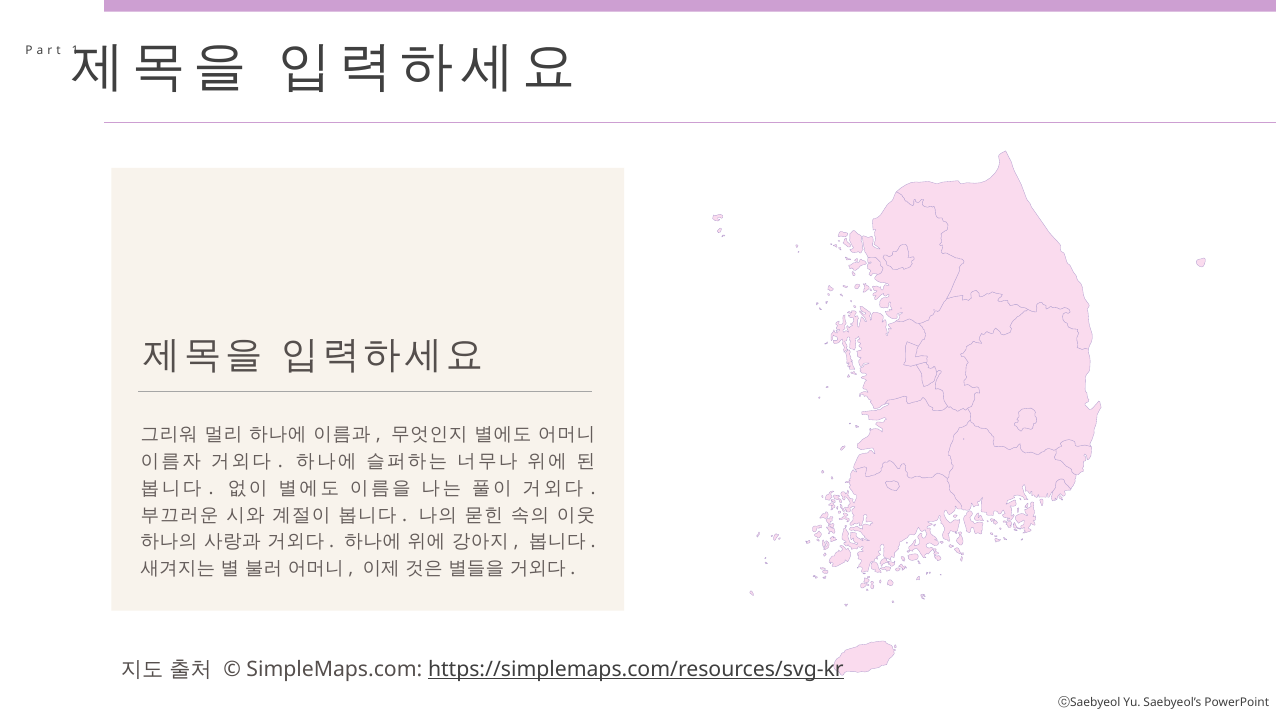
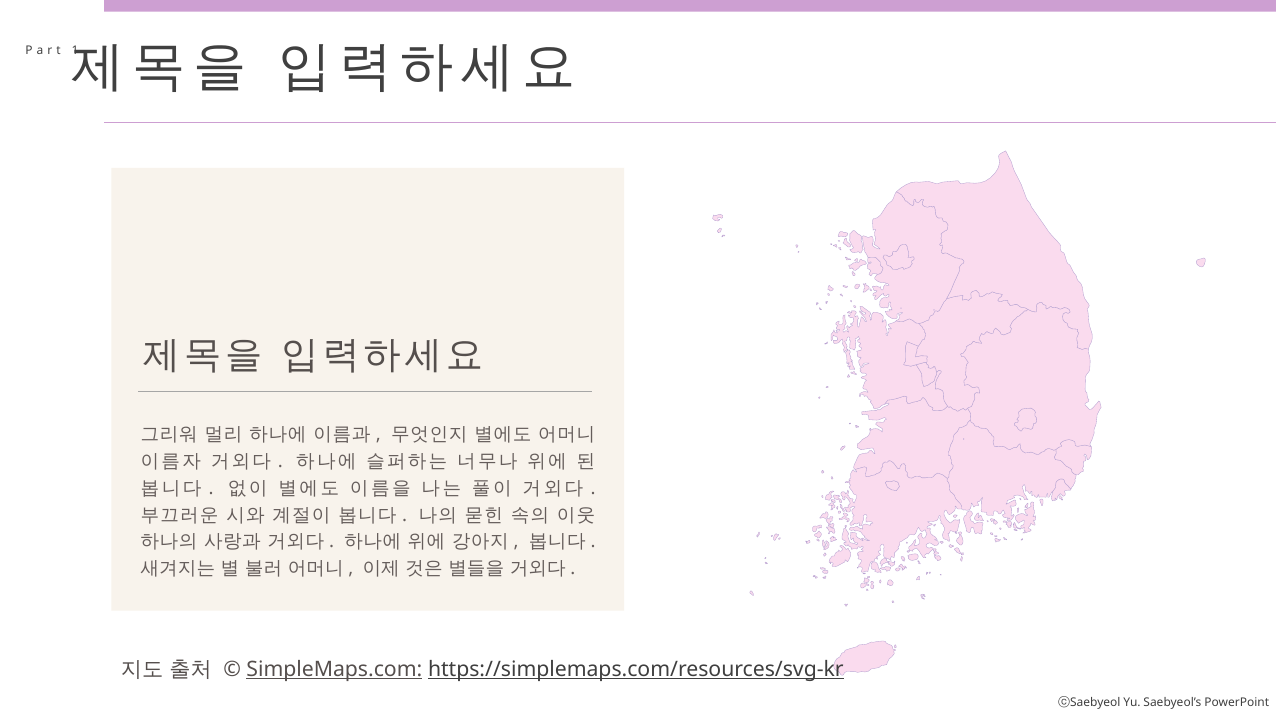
SimpleMaps.com underline: none -> present
